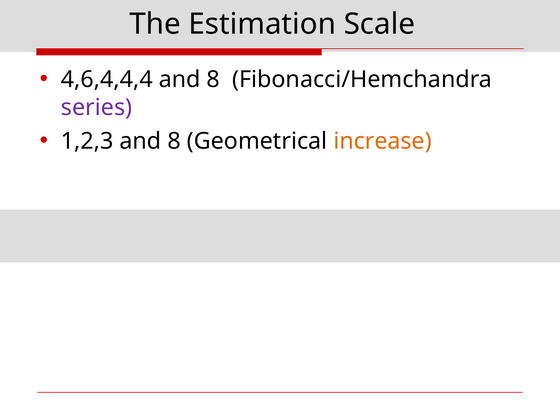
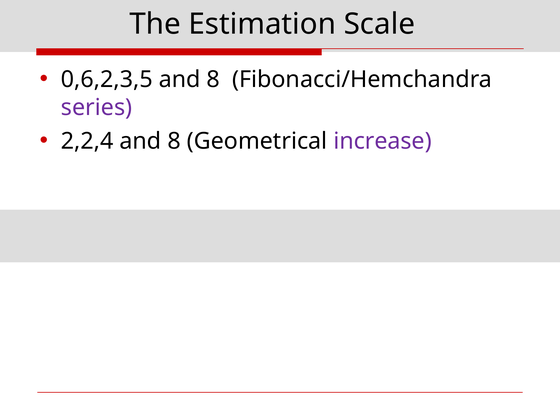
4,6,4,4,4: 4,6,4,4,4 -> 0,6,2,3,5
1,2,3: 1,2,3 -> 2,2,4
increase colour: orange -> purple
